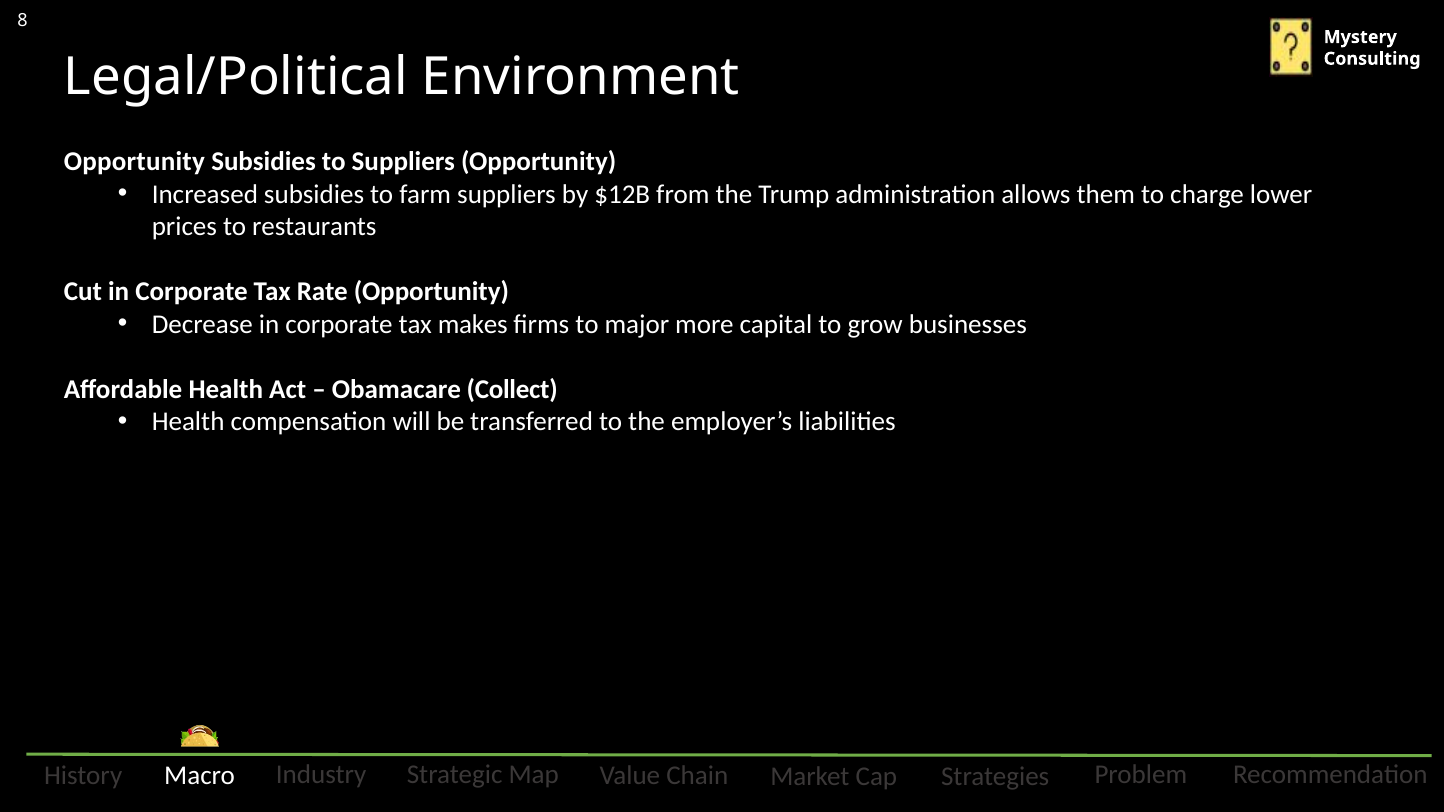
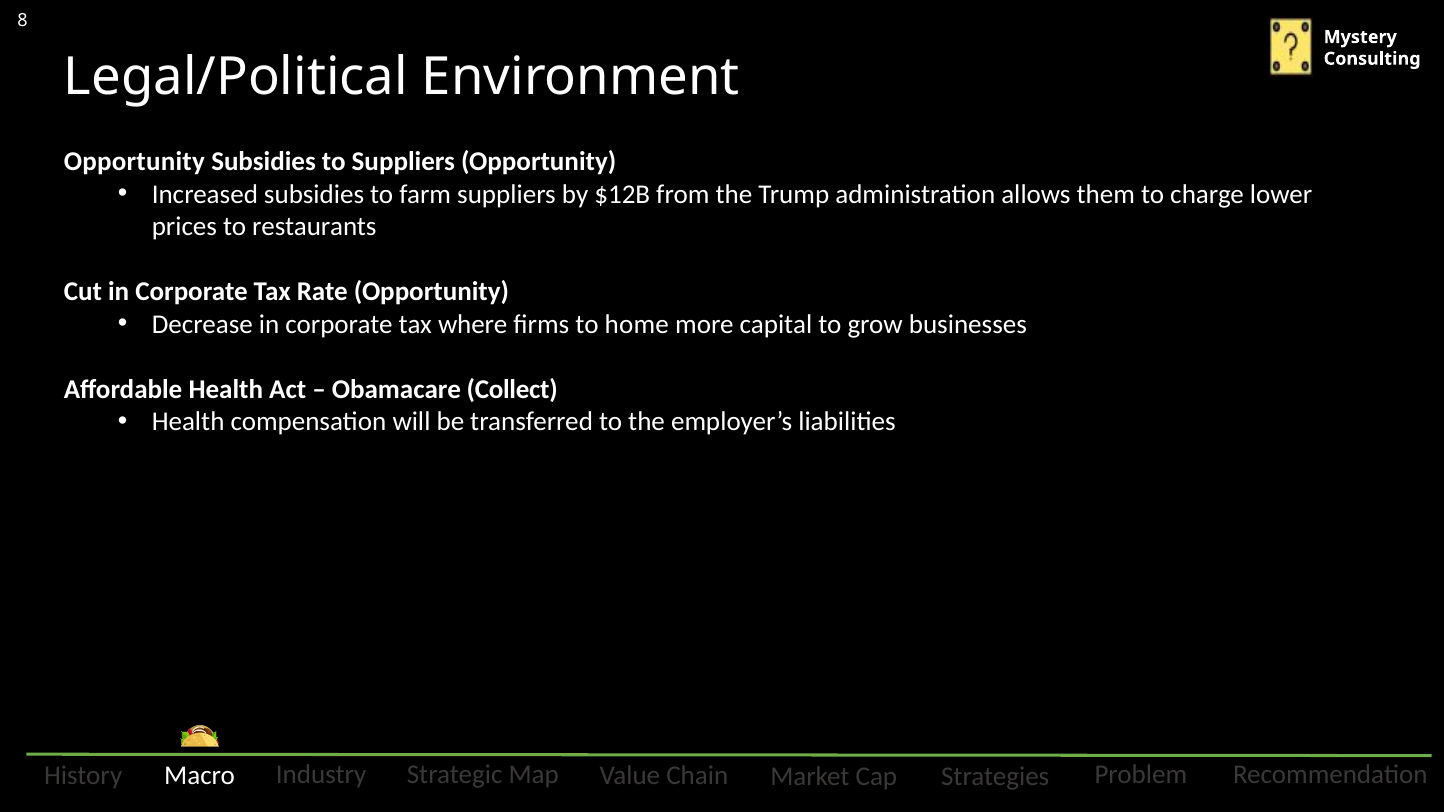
makes: makes -> where
major: major -> home
